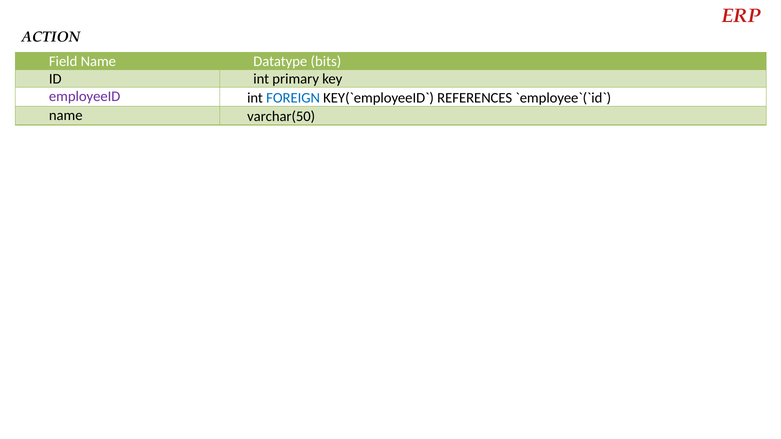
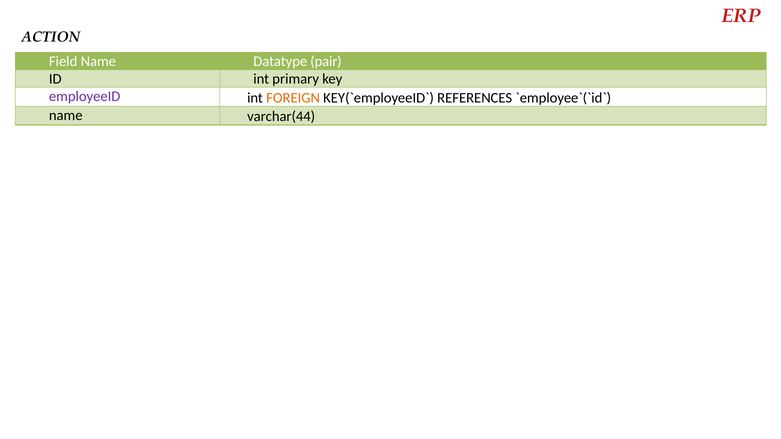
bits: bits -> pair
FOREIGN colour: blue -> orange
varchar(50: varchar(50 -> varchar(44
